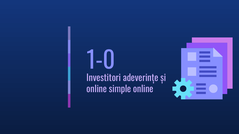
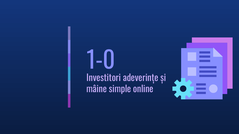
online at (97, 89): online -> mâine
